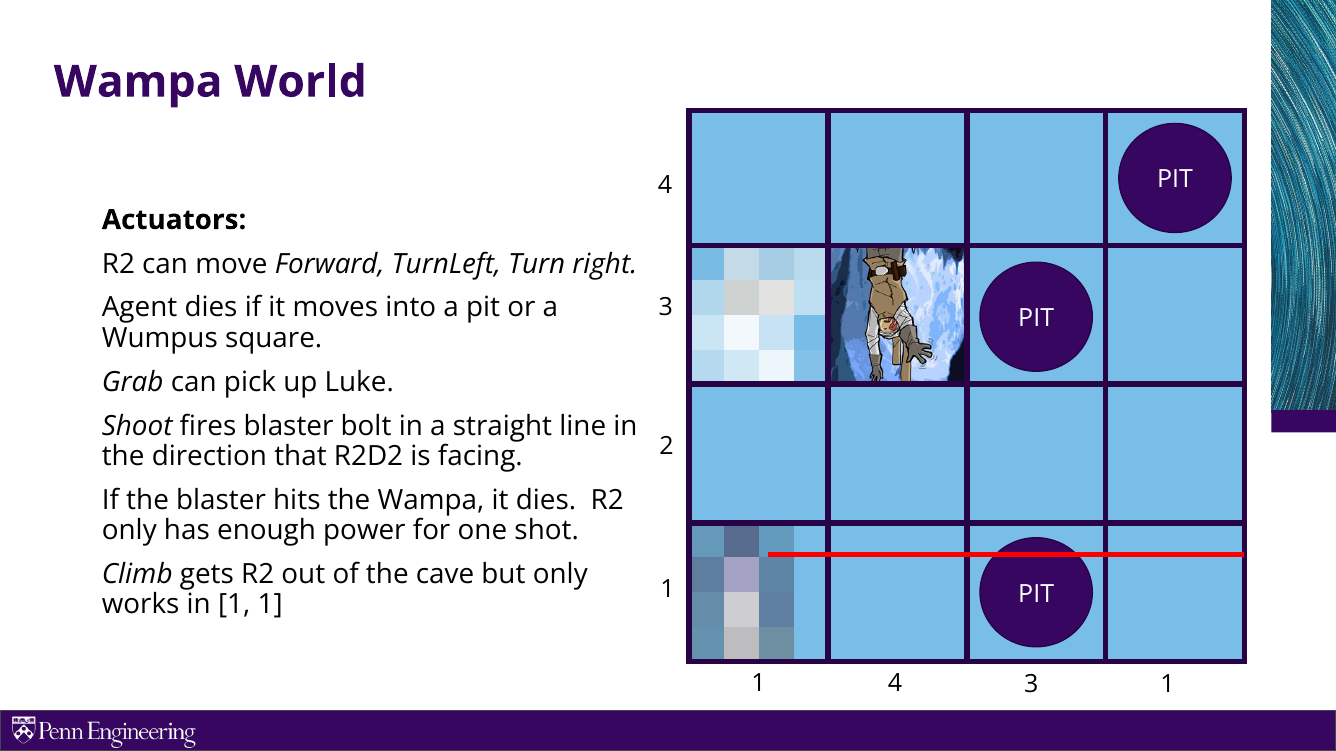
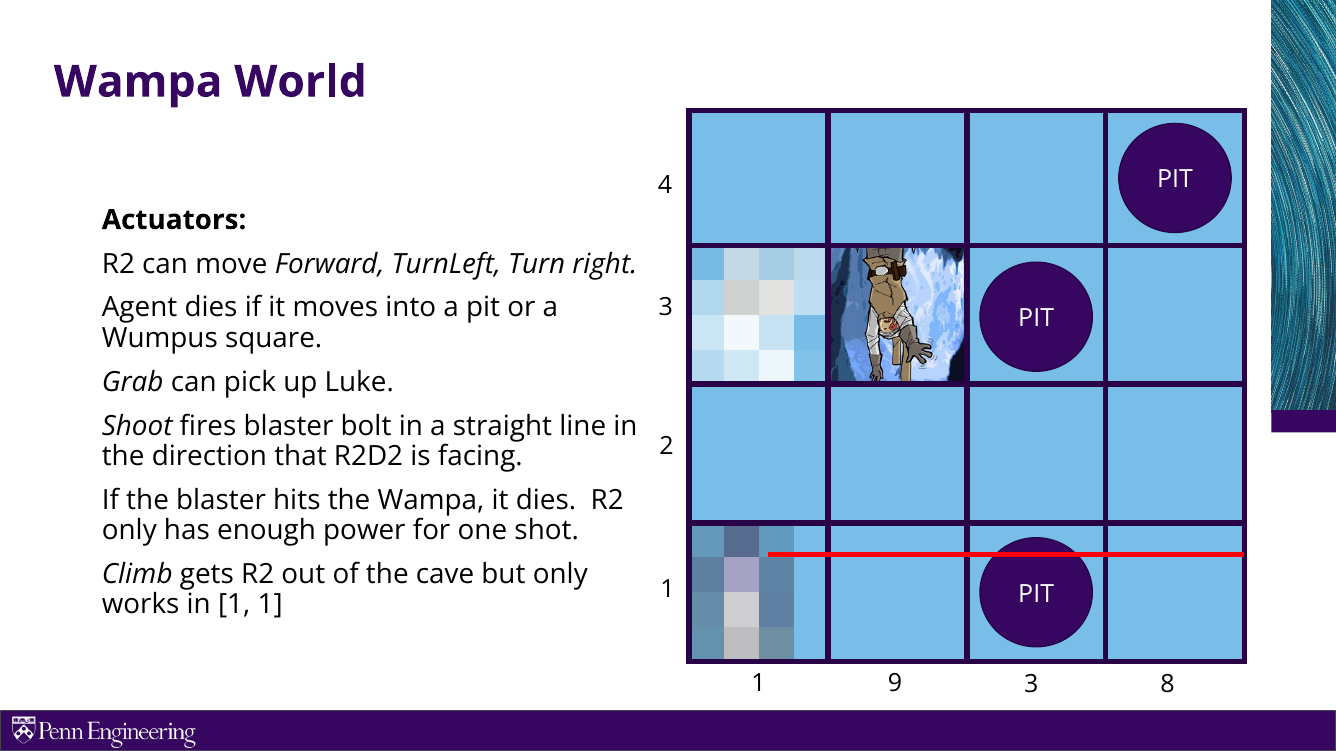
1 4: 4 -> 9
3 1: 1 -> 8
